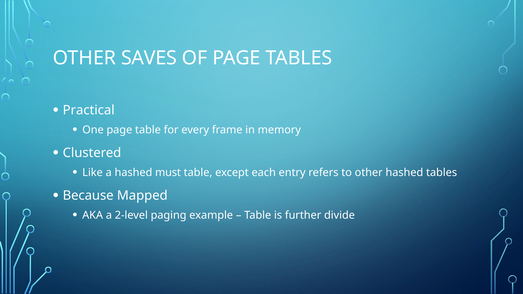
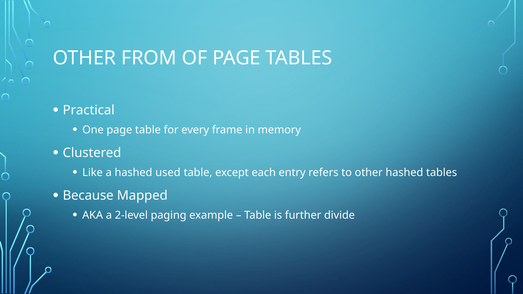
SAVES: SAVES -> FROM
must: must -> used
